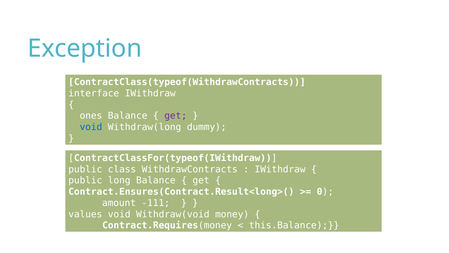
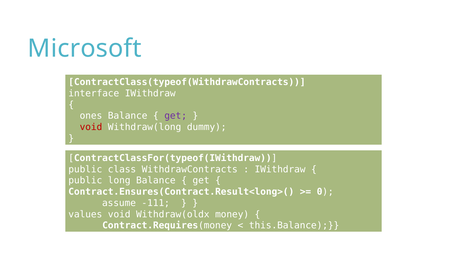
Exception: Exception -> Microsoft
void at (91, 127) colour: blue -> red
amount: amount -> assume
Withdraw(void: Withdraw(void -> Withdraw(oldx
